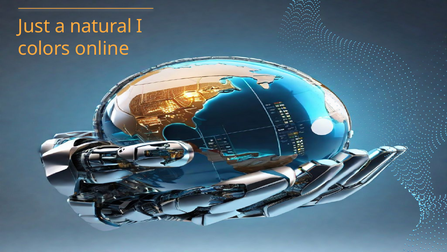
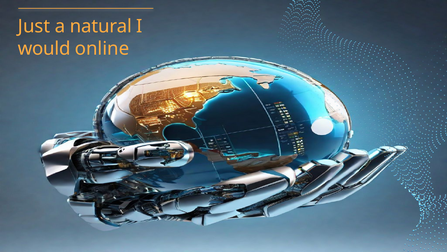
colors: colors -> would
